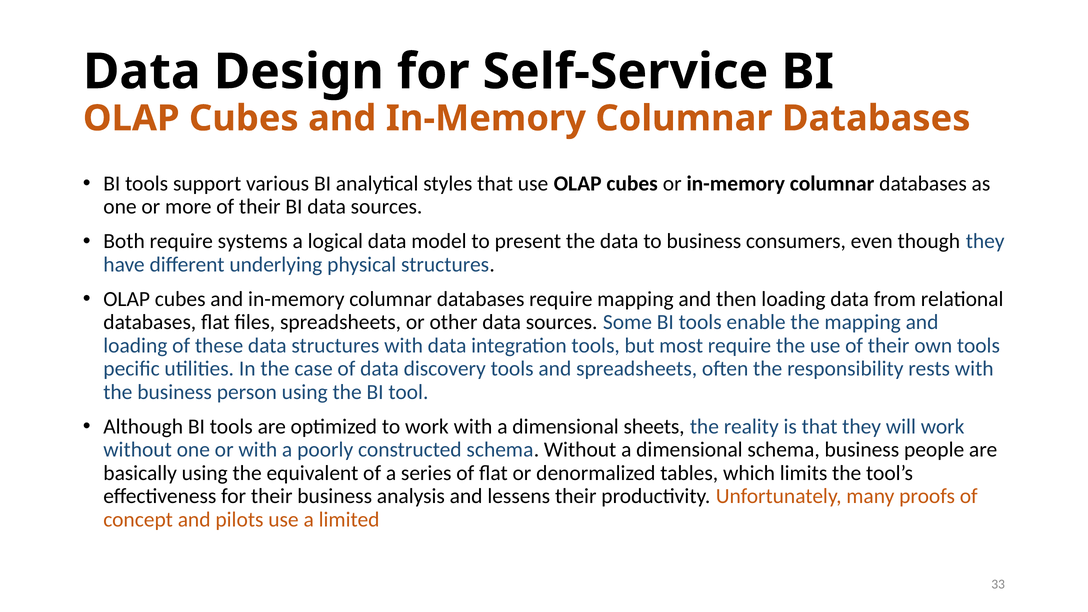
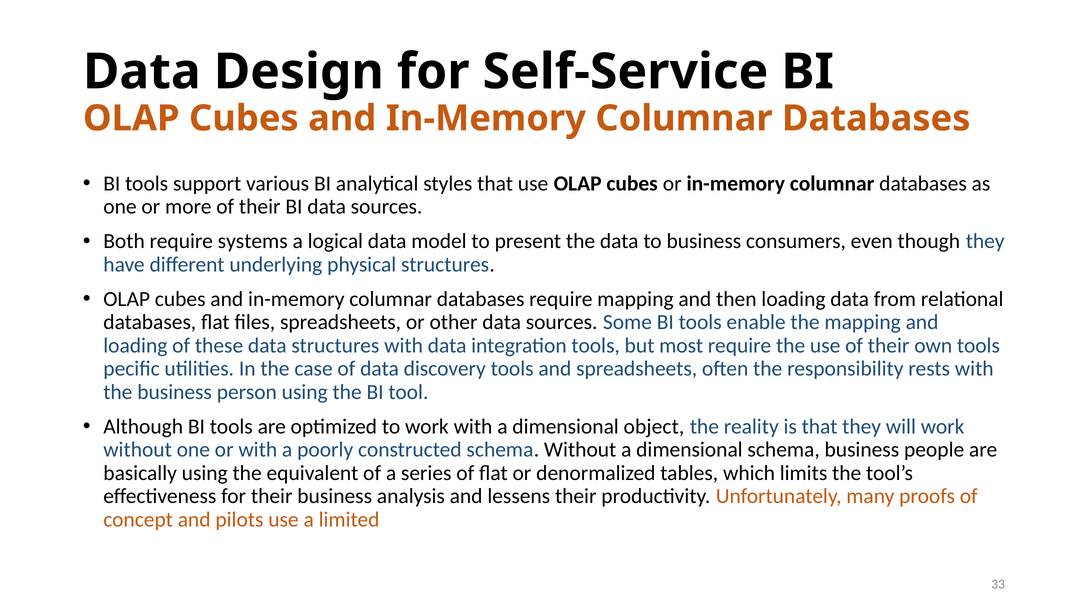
sheets: sheets -> object
